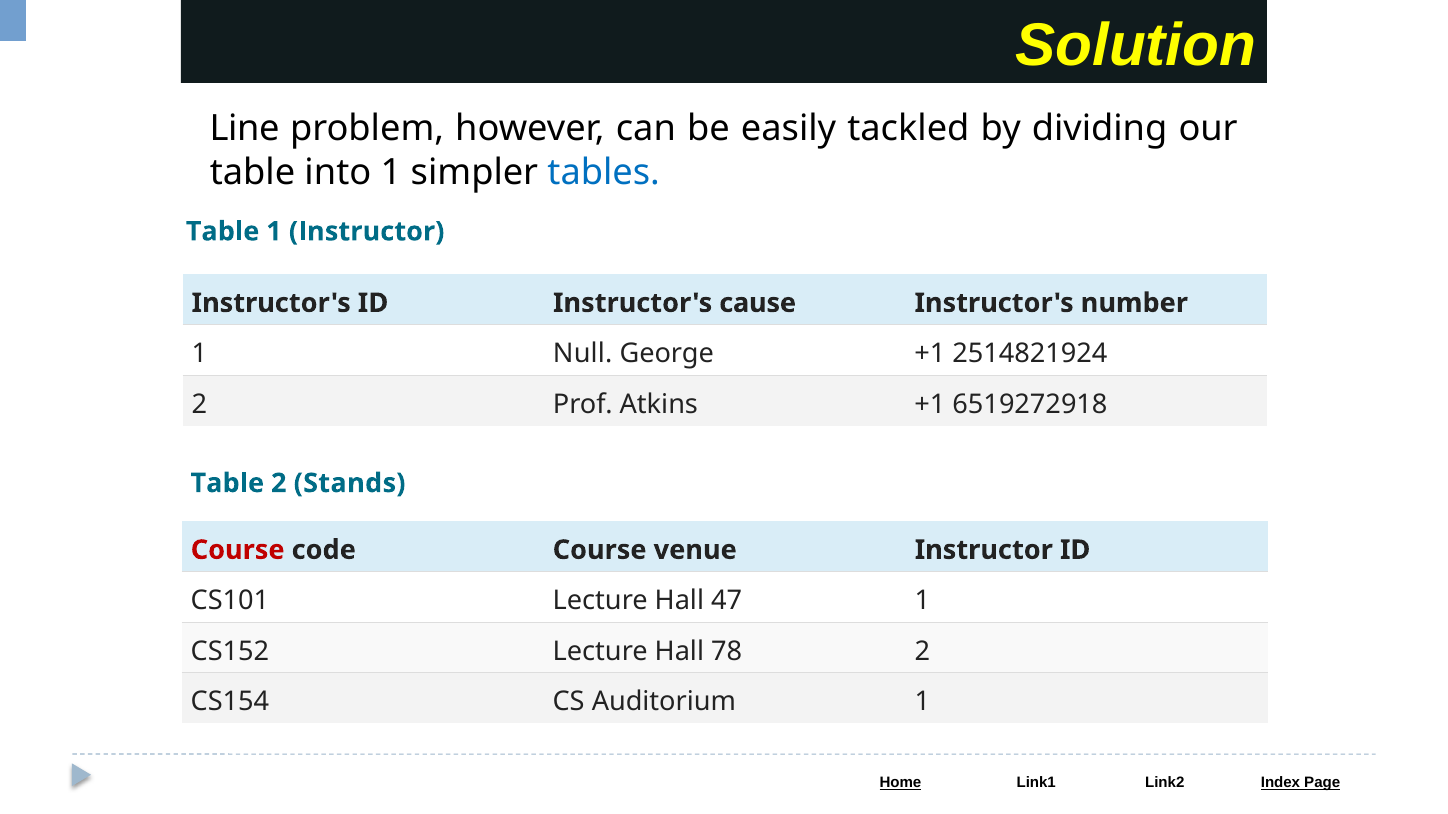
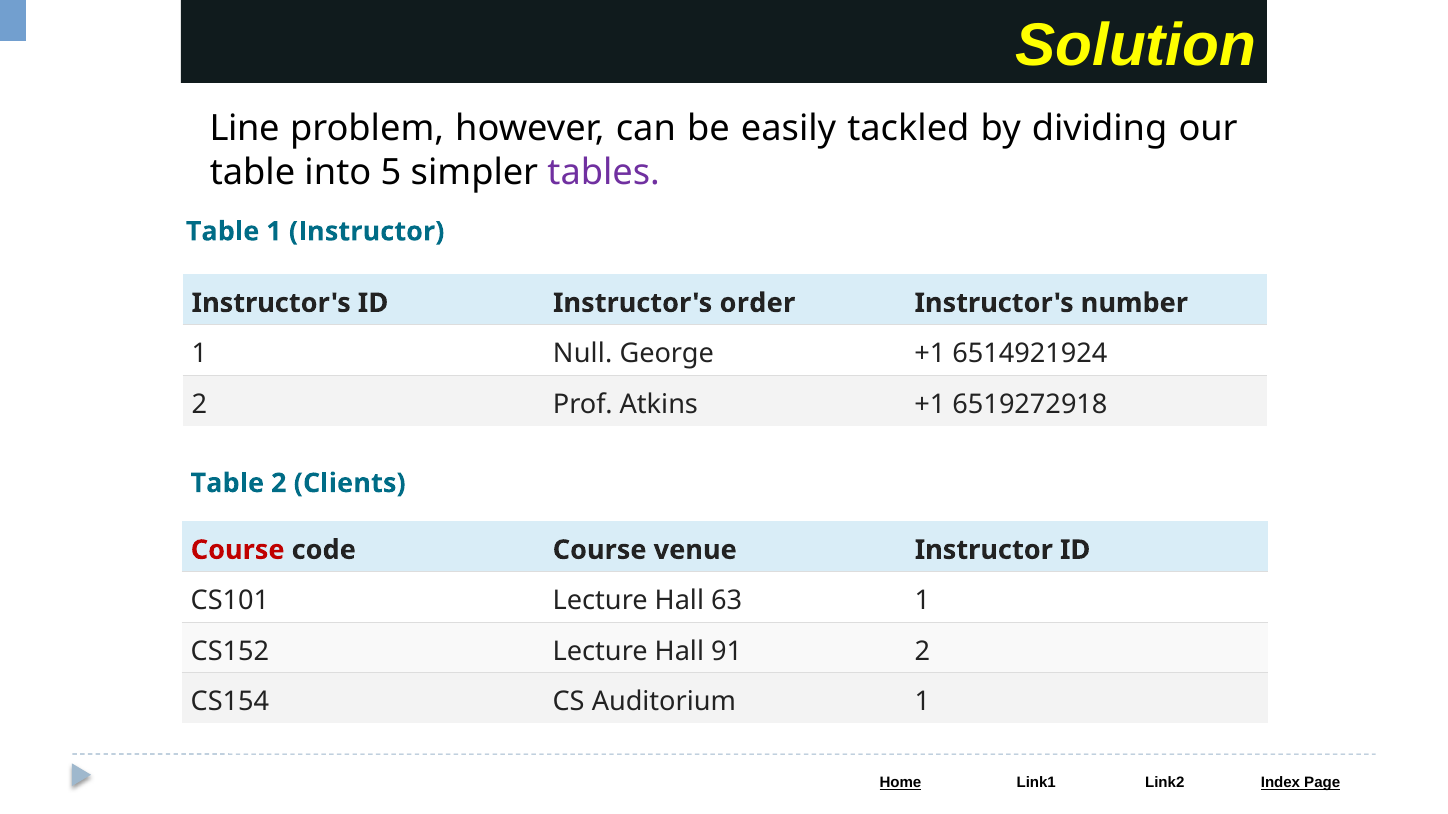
into 1: 1 -> 5
tables colour: blue -> purple
cause: cause -> order
2514821924: 2514821924 -> 6514921924
Stands: Stands -> Clients
47: 47 -> 63
78: 78 -> 91
